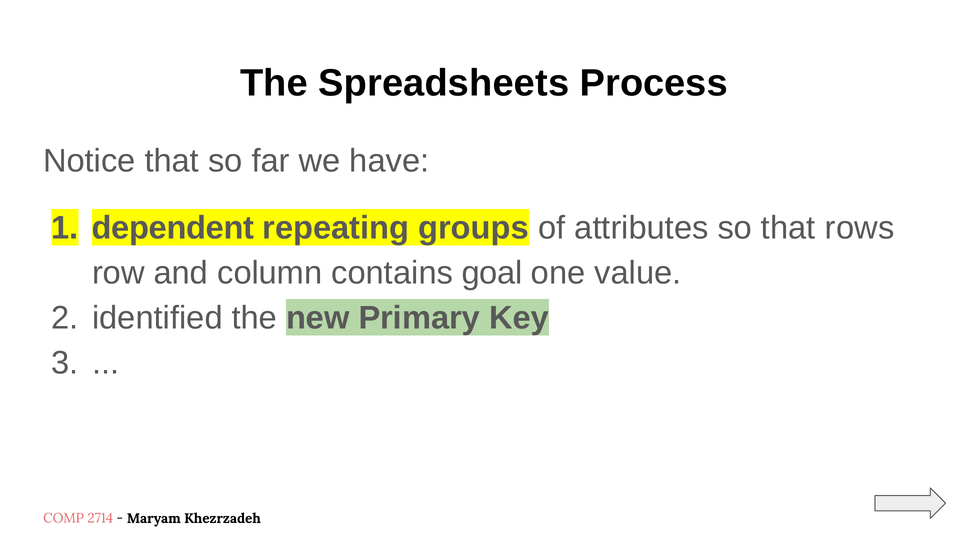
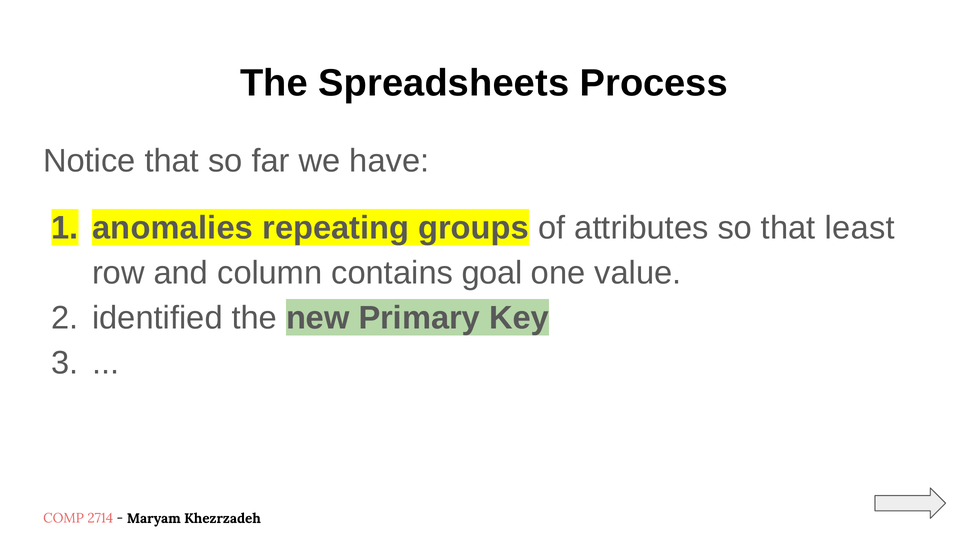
dependent: dependent -> anomalies
rows: rows -> least
